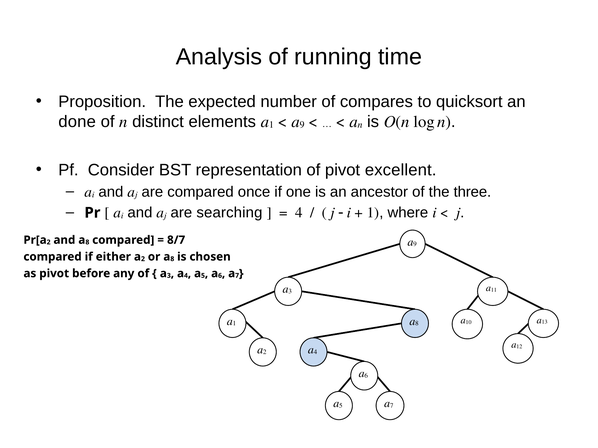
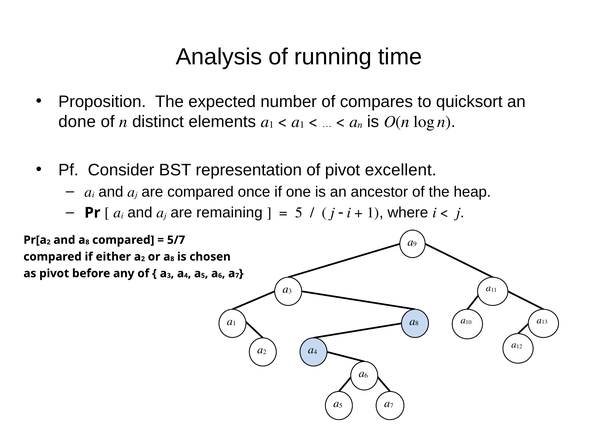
9 at (302, 125): 9 -> 1
three: three -> heap
searching: searching -> remaining
4 at (299, 213): 4 -> 5
8/7: 8/7 -> 5/7
